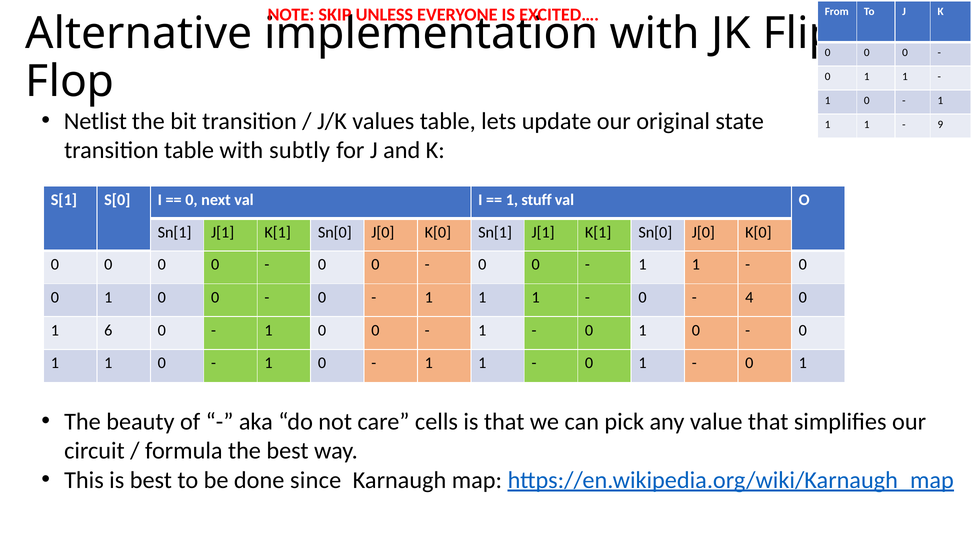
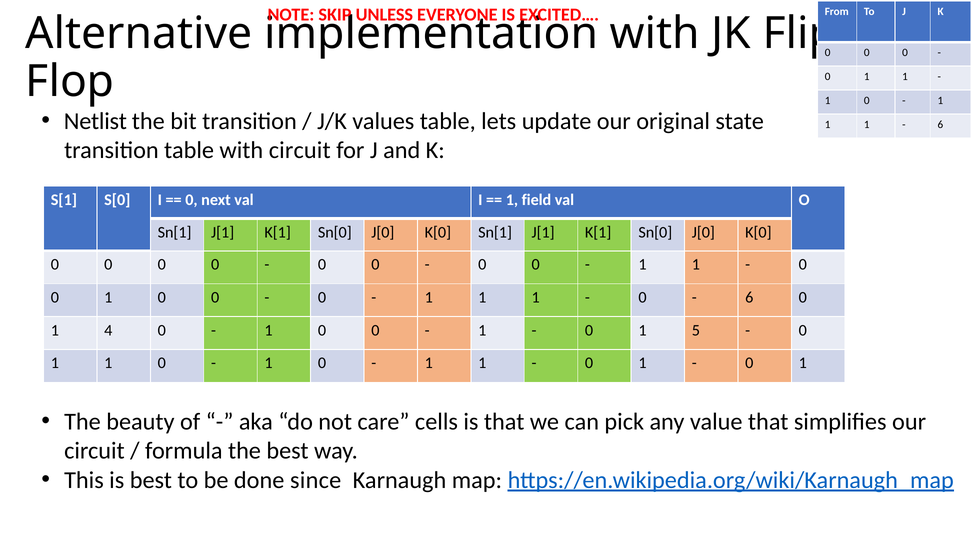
9 at (940, 125): 9 -> 6
with subtly: subtly -> circuit
stuff: stuff -> field
4 at (749, 298): 4 -> 6
6: 6 -> 4
0 at (696, 330): 0 -> 5
